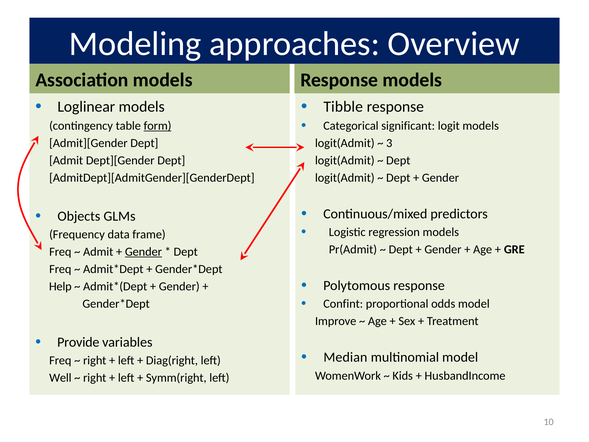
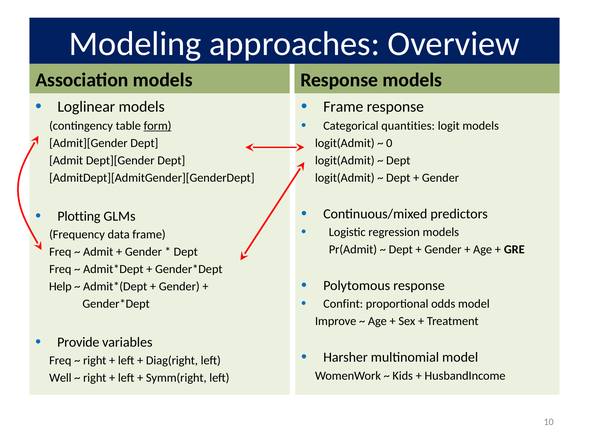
Tibble at (343, 107): Tibble -> Frame
significant: significant -> quantities
3: 3 -> 0
Objects: Objects -> Plotting
Gender at (143, 252) underline: present -> none
Median: Median -> Harsher
